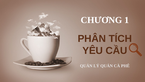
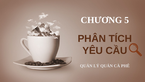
1: 1 -> 5
